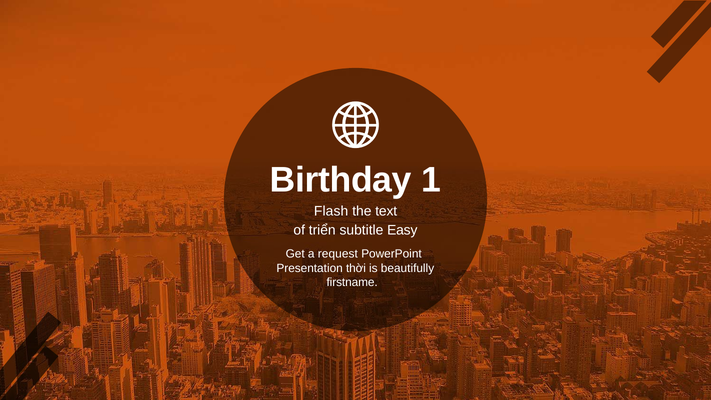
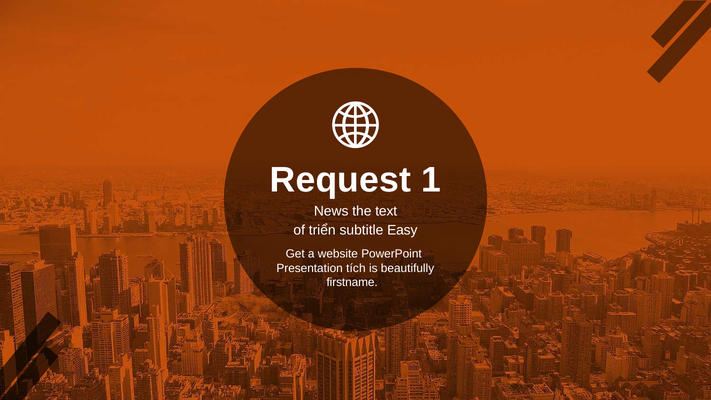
Birthday: Birthday -> Request
Flash: Flash -> News
request: request -> website
thời: thời -> tích
